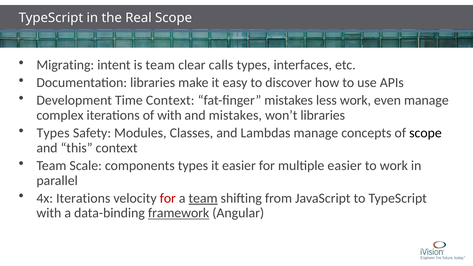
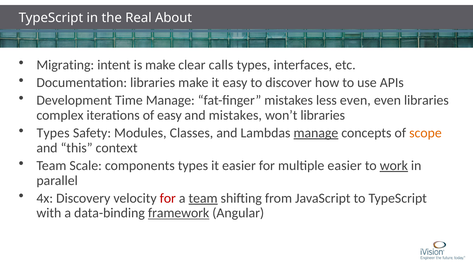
Real Scope: Scope -> About
is team: team -> make
Time Context: Context -> Manage
less work: work -> even
even manage: manage -> libraries
of with: with -> easy
manage at (316, 133) underline: none -> present
scope at (425, 133) colour: black -> orange
work at (394, 166) underline: none -> present
4x Iterations: Iterations -> Discovery
